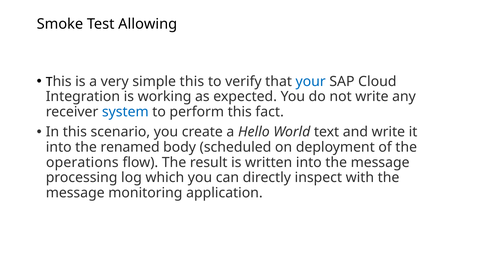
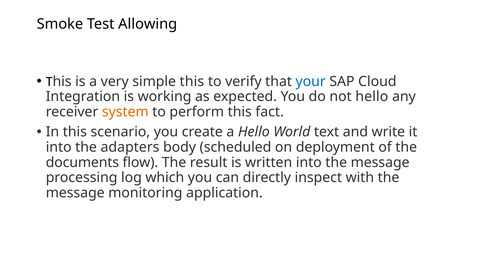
not write: write -> hello
system colour: blue -> orange
renamed: renamed -> adapters
operations: operations -> documents
